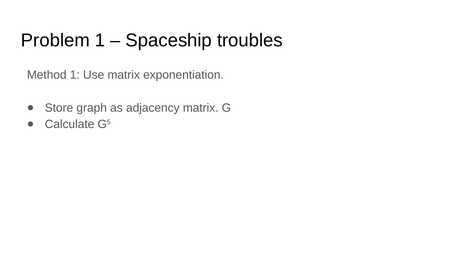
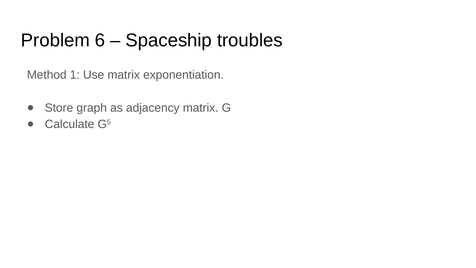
Problem 1: 1 -> 6
